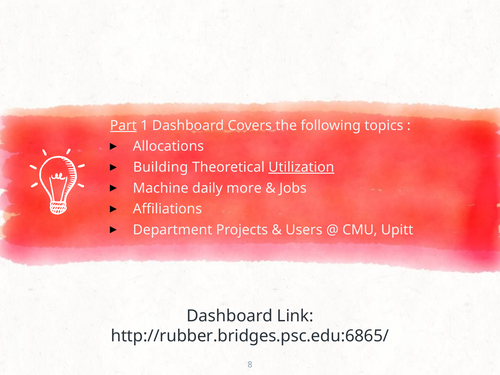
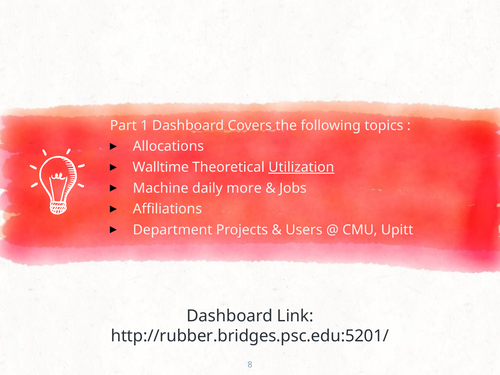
Part underline: present -> none
Building: Building -> Walltime
http://rubber.bridges.psc.edu:6865/: http://rubber.bridges.psc.edu:6865/ -> http://rubber.bridges.psc.edu:5201/
